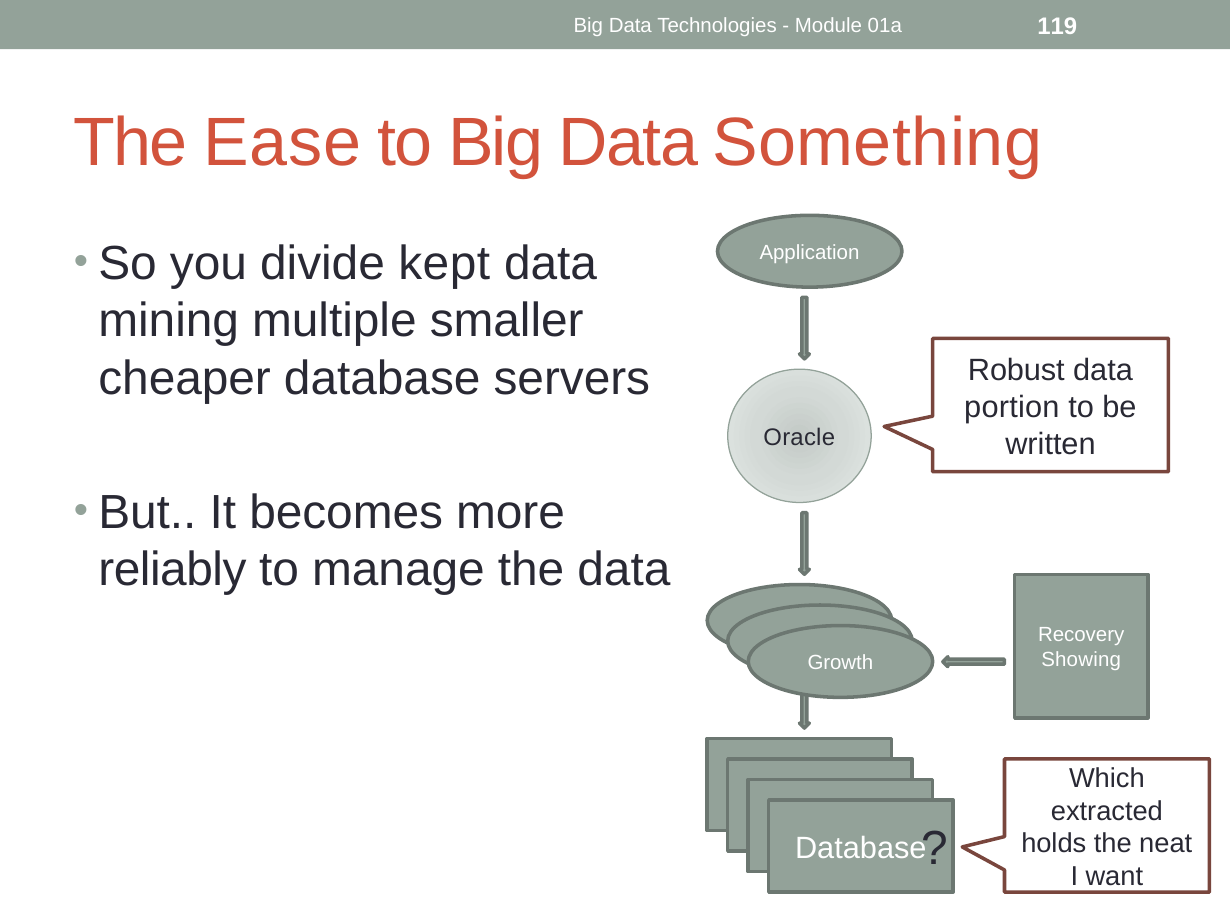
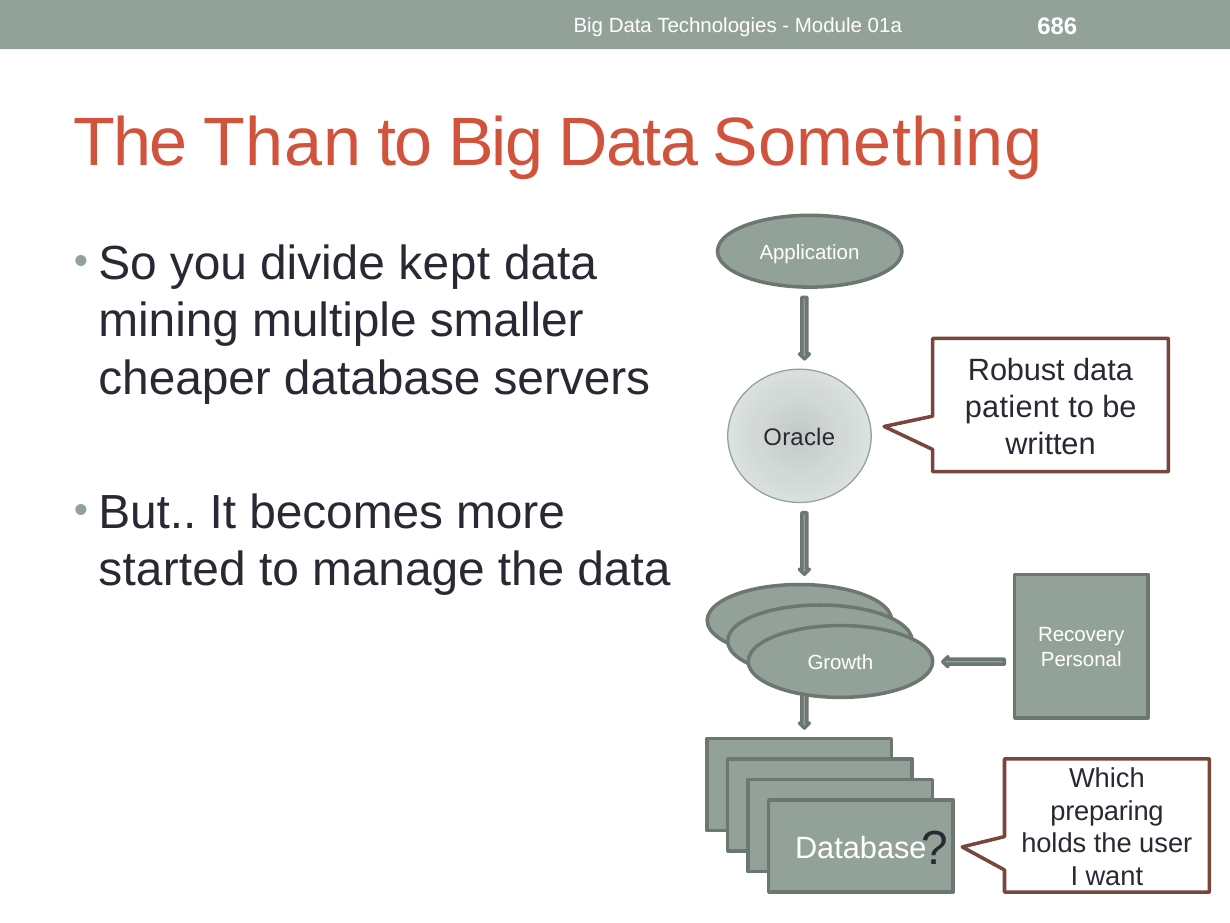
119: 119 -> 686
Ease: Ease -> Than
portion: portion -> patient
reliably: reliably -> started
Showing: Showing -> Personal
extracted: extracted -> preparing
neat: neat -> user
